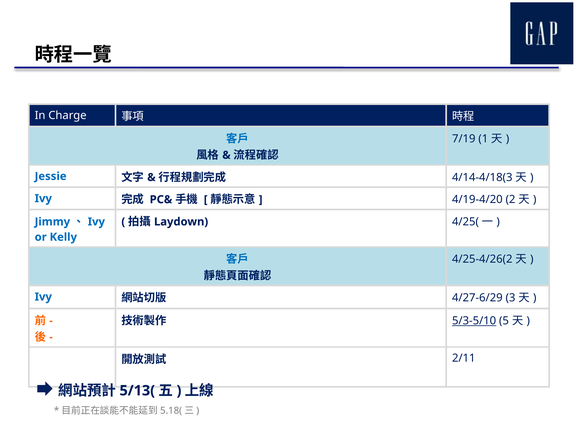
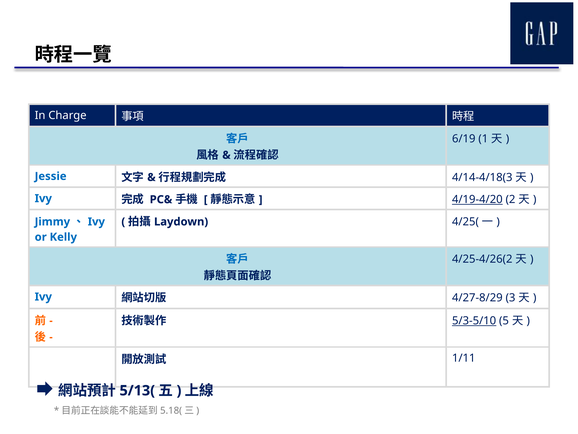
7/19: 7/19 -> 6/19
4/19-4/20 underline: none -> present
4/27-6/29: 4/27-6/29 -> 4/27-8/29
2/11: 2/11 -> 1/11
